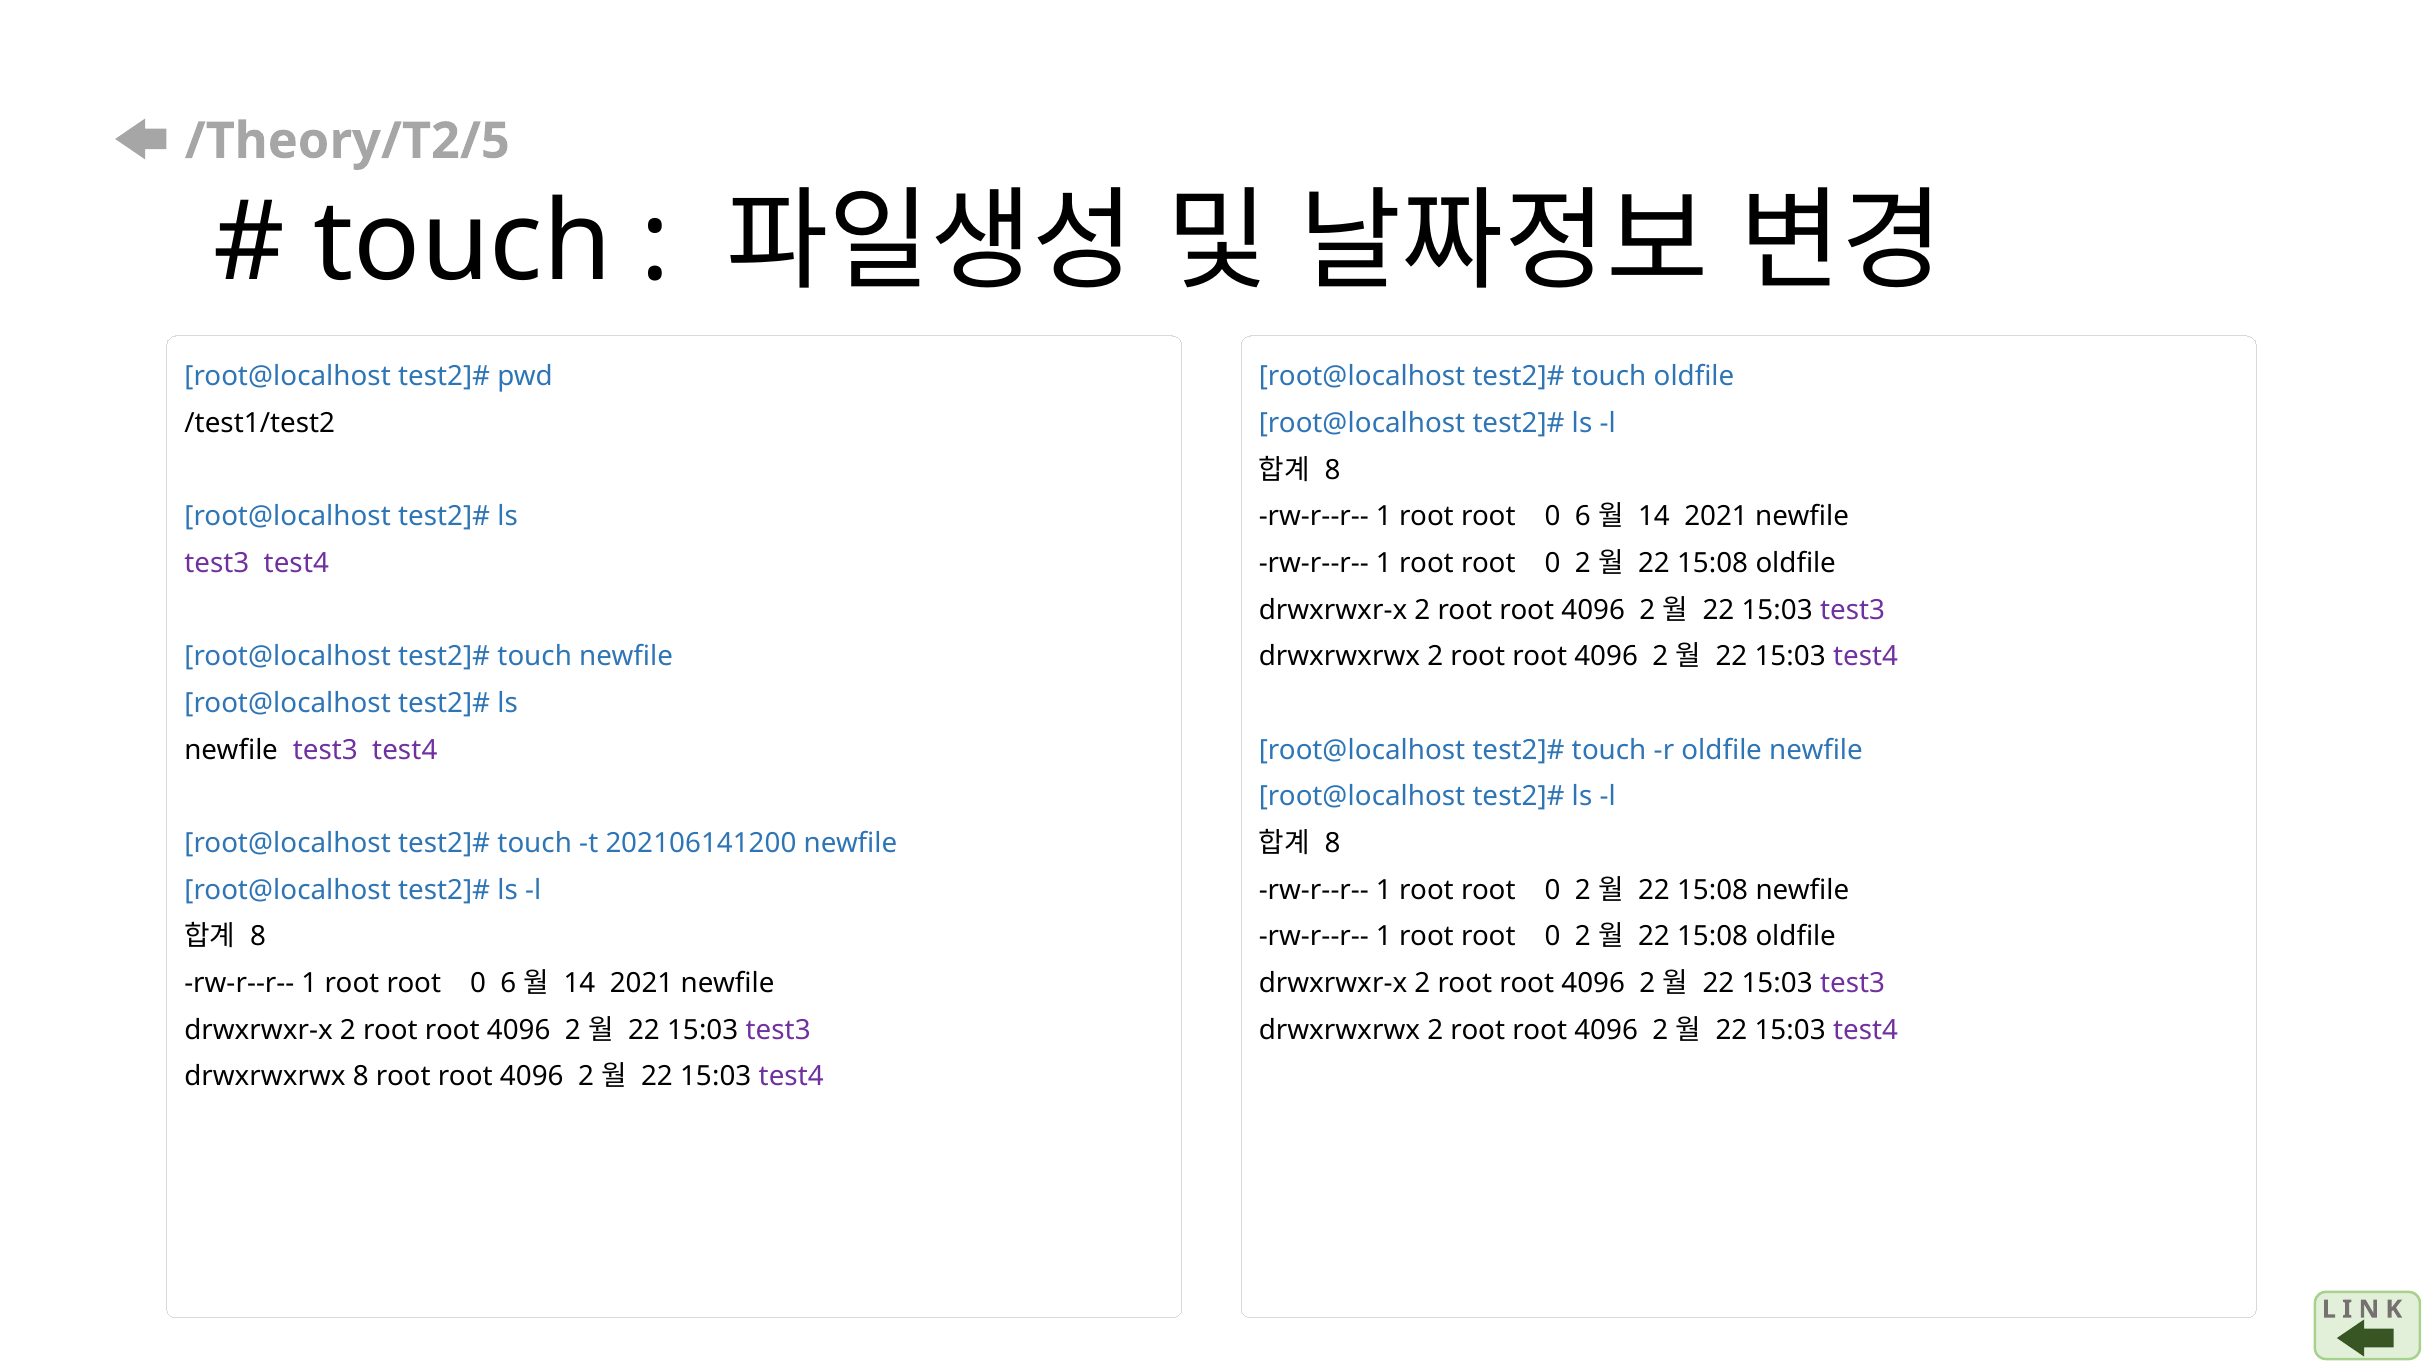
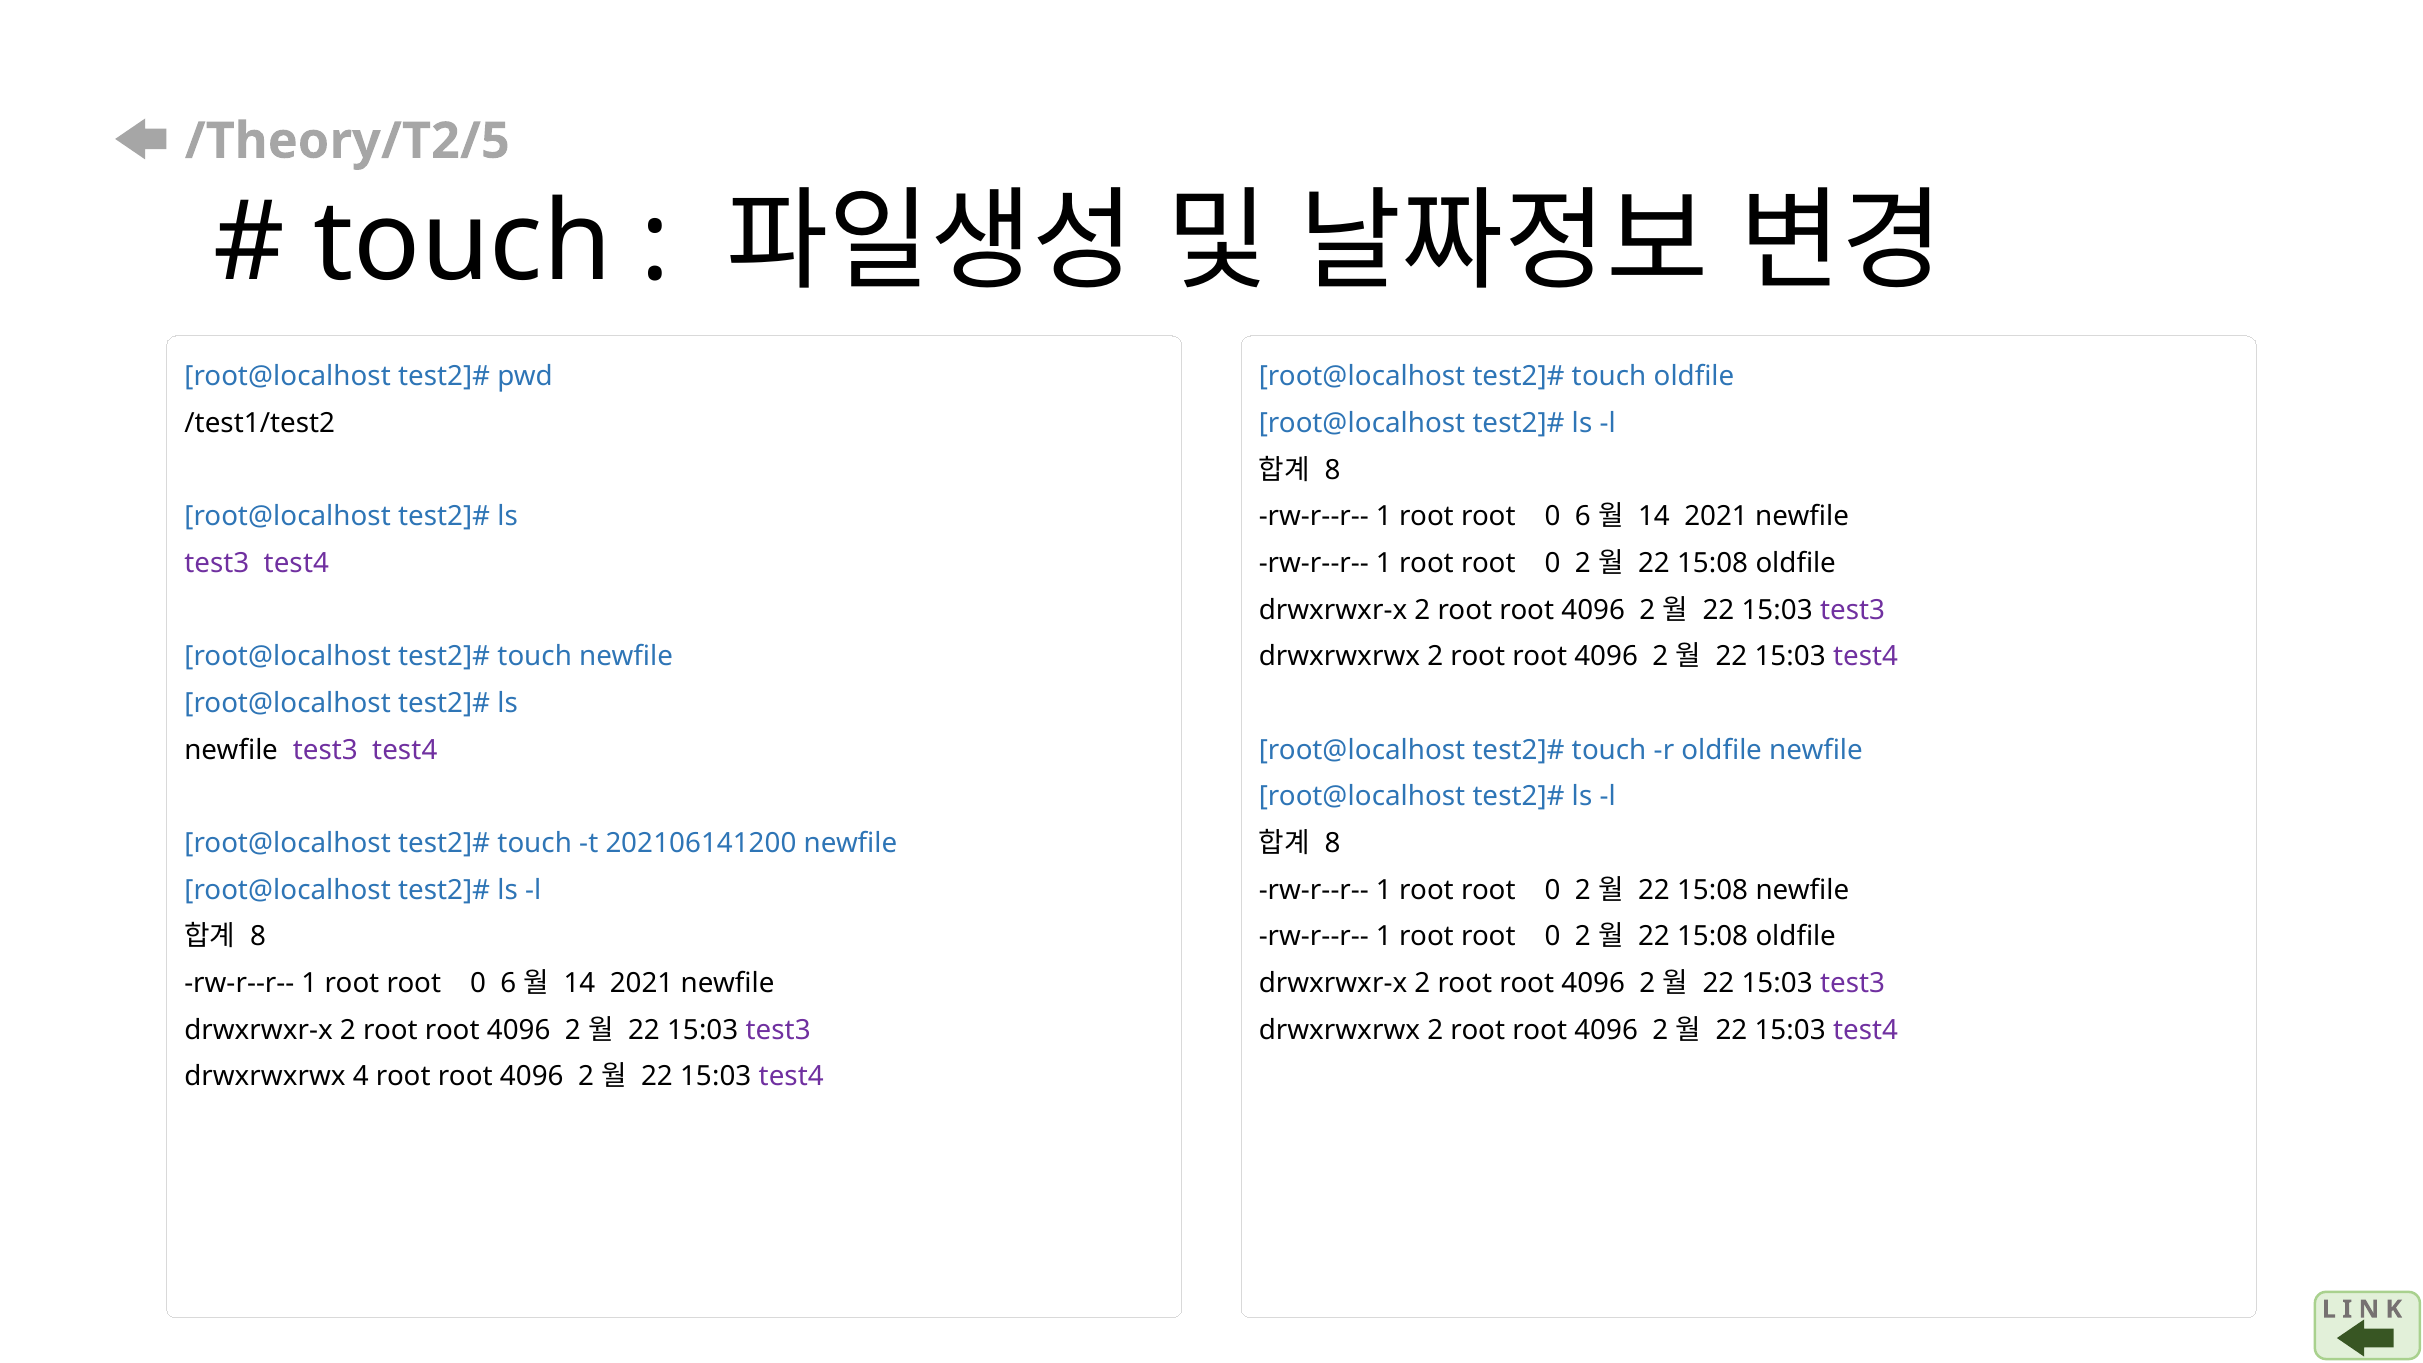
drwxrwxrwx 8: 8 -> 4
